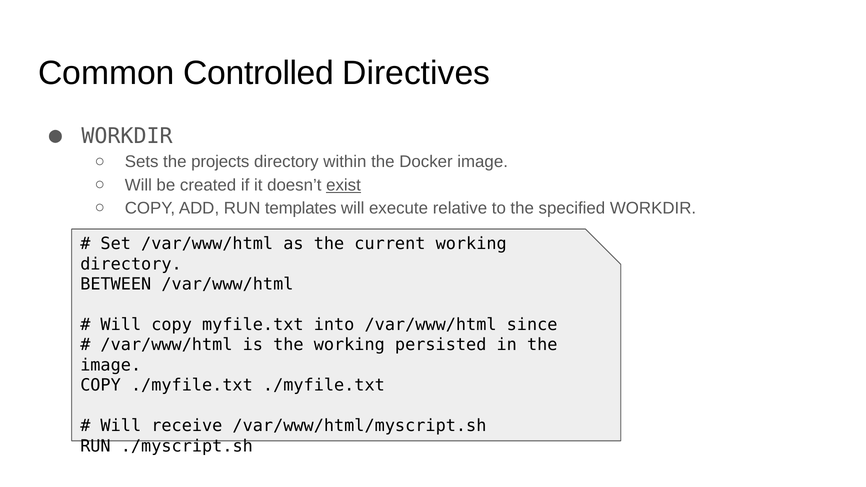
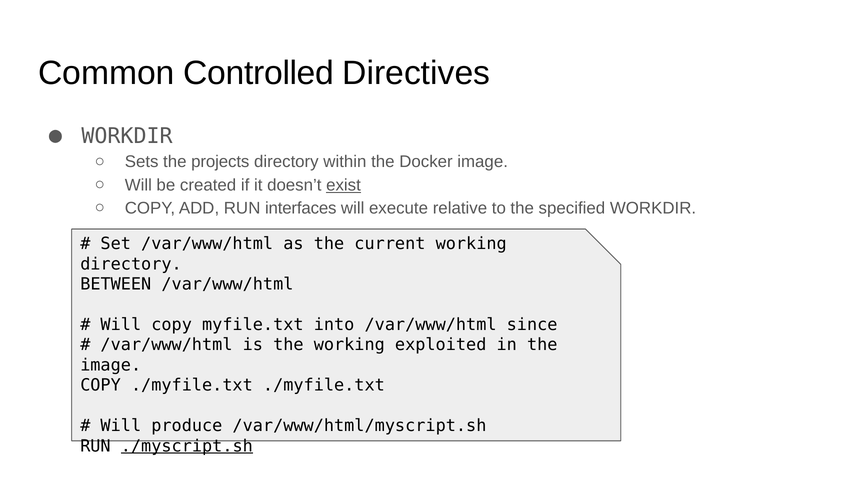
templates: templates -> interfaces
persisted: persisted -> exploited
receive: receive -> produce
./myscript.sh underline: none -> present
